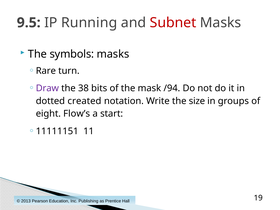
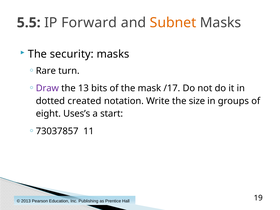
9.5: 9.5 -> 5.5
Running: Running -> Forward
Subnet colour: red -> orange
symbols: symbols -> security
38: 38 -> 13
/94: /94 -> /17
Flow’s: Flow’s -> Uses’s
11111151: 11111151 -> 73037857
